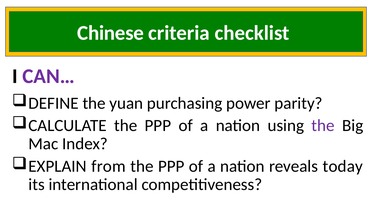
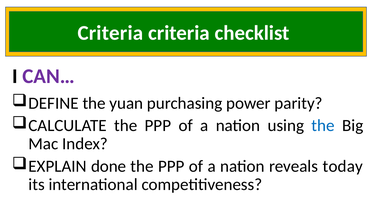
Chinese at (111, 33): Chinese -> Criteria
the at (323, 126) colour: purple -> blue
from: from -> done
